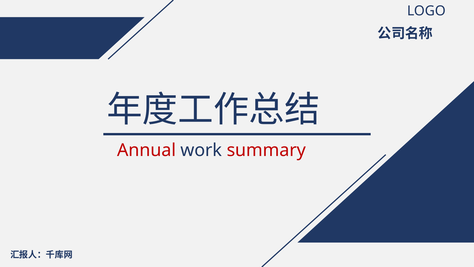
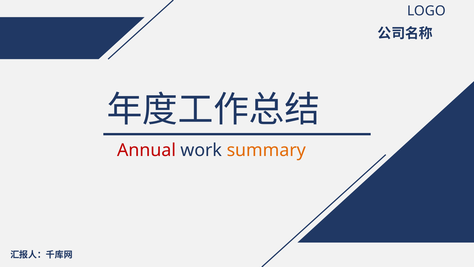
summary colour: red -> orange
